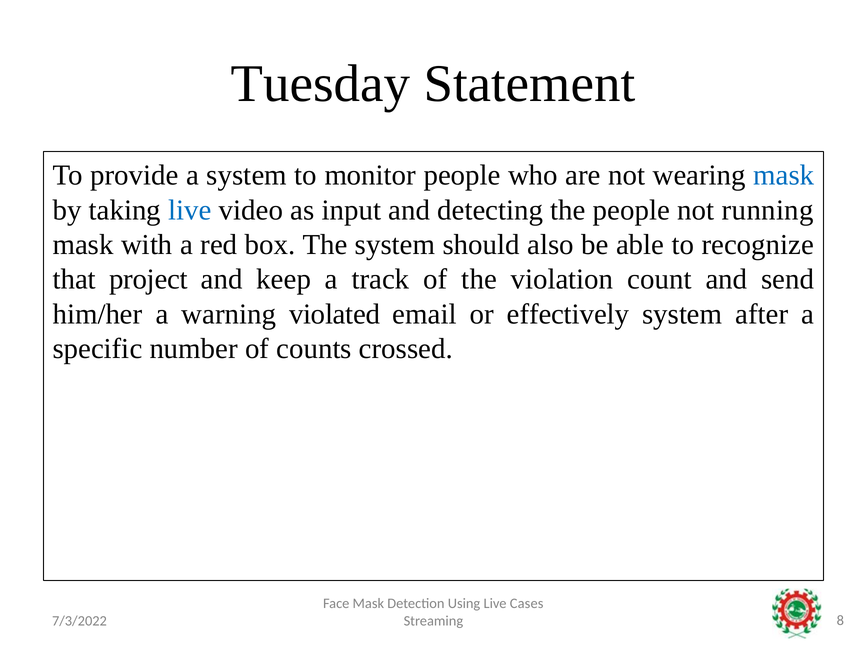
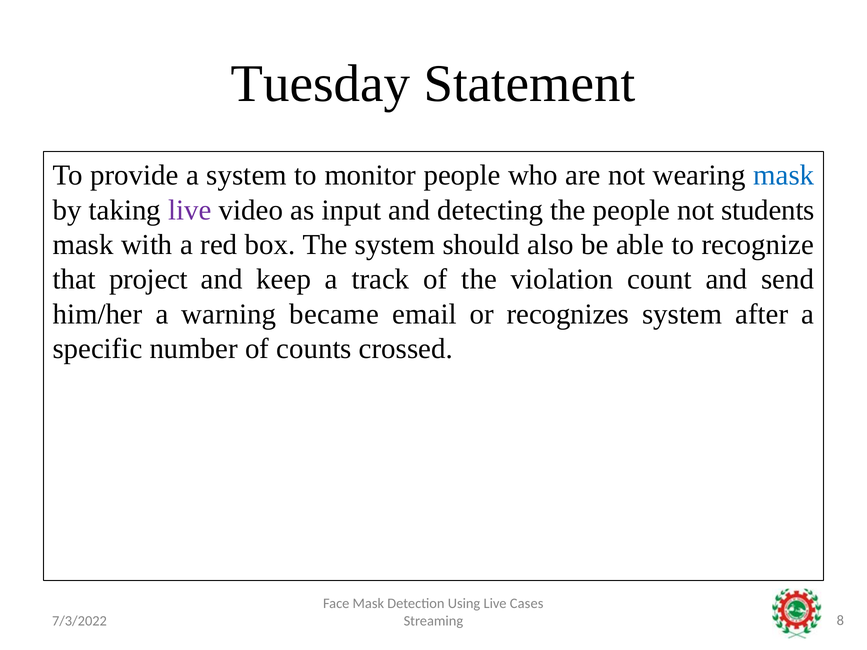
live at (190, 210) colour: blue -> purple
running: running -> students
violated: violated -> became
effectively: effectively -> recognizes
